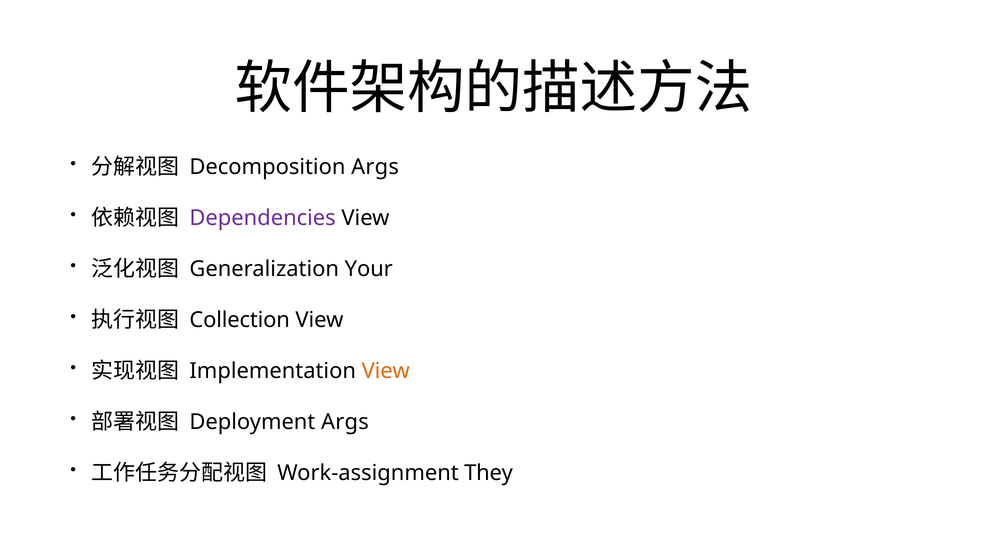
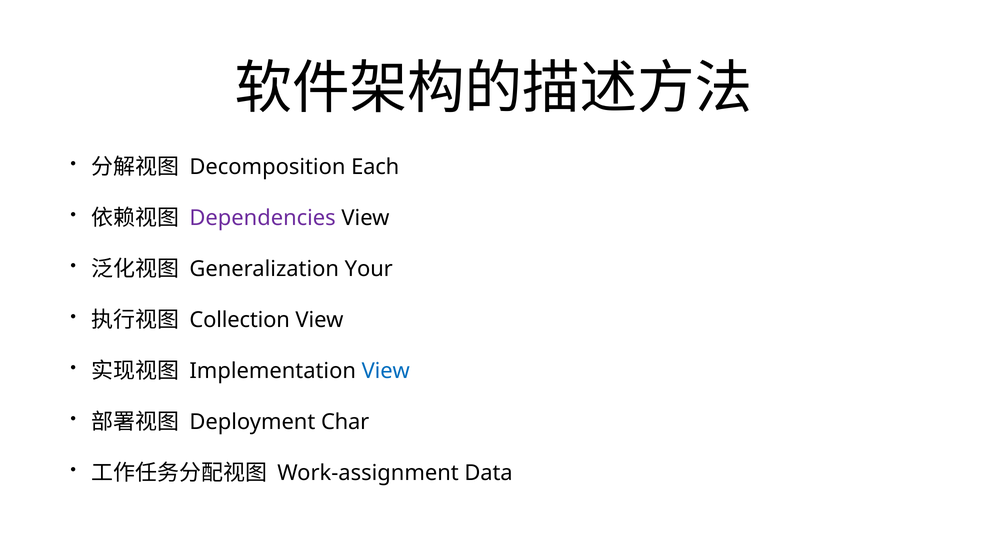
Decomposition Args: Args -> Each
View at (386, 371) colour: orange -> blue
Deployment Args: Args -> Char
They: They -> Data
